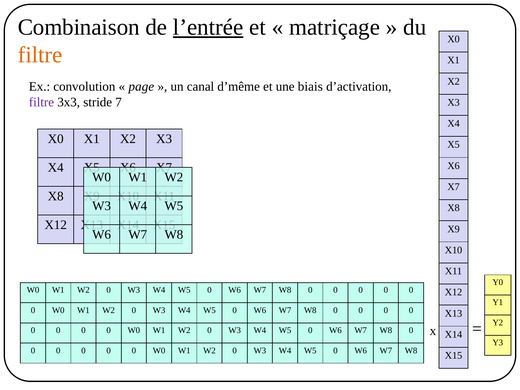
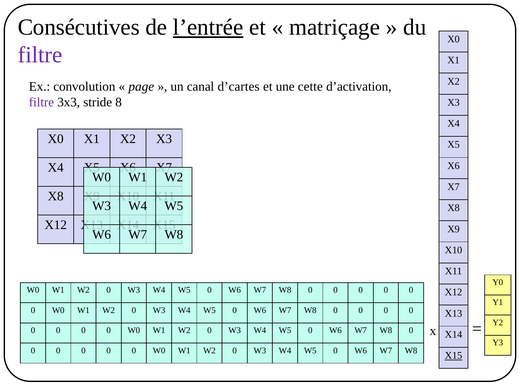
Combinaison: Combinaison -> Consécutives
filtre at (40, 55) colour: orange -> purple
d’même: d’même -> d’cartes
biais: biais -> cette
7: 7 -> 8
X15 at (453, 356) underline: none -> present
